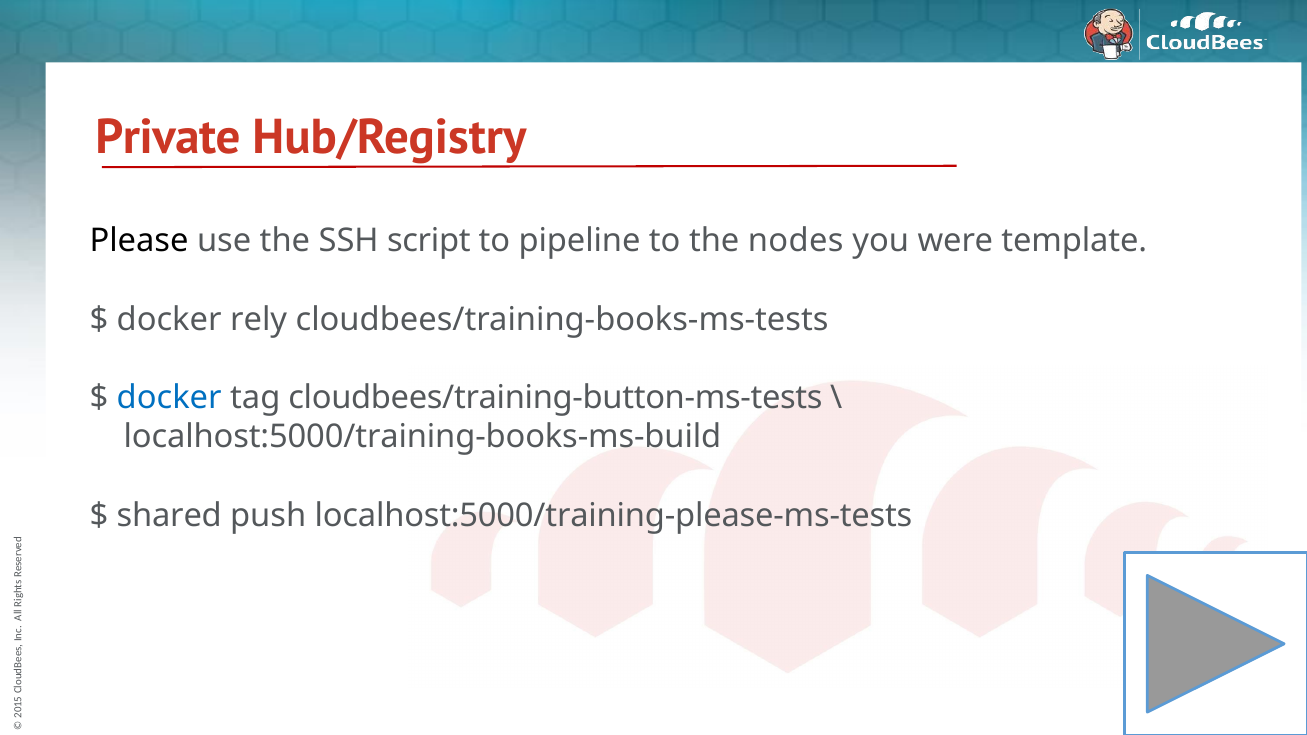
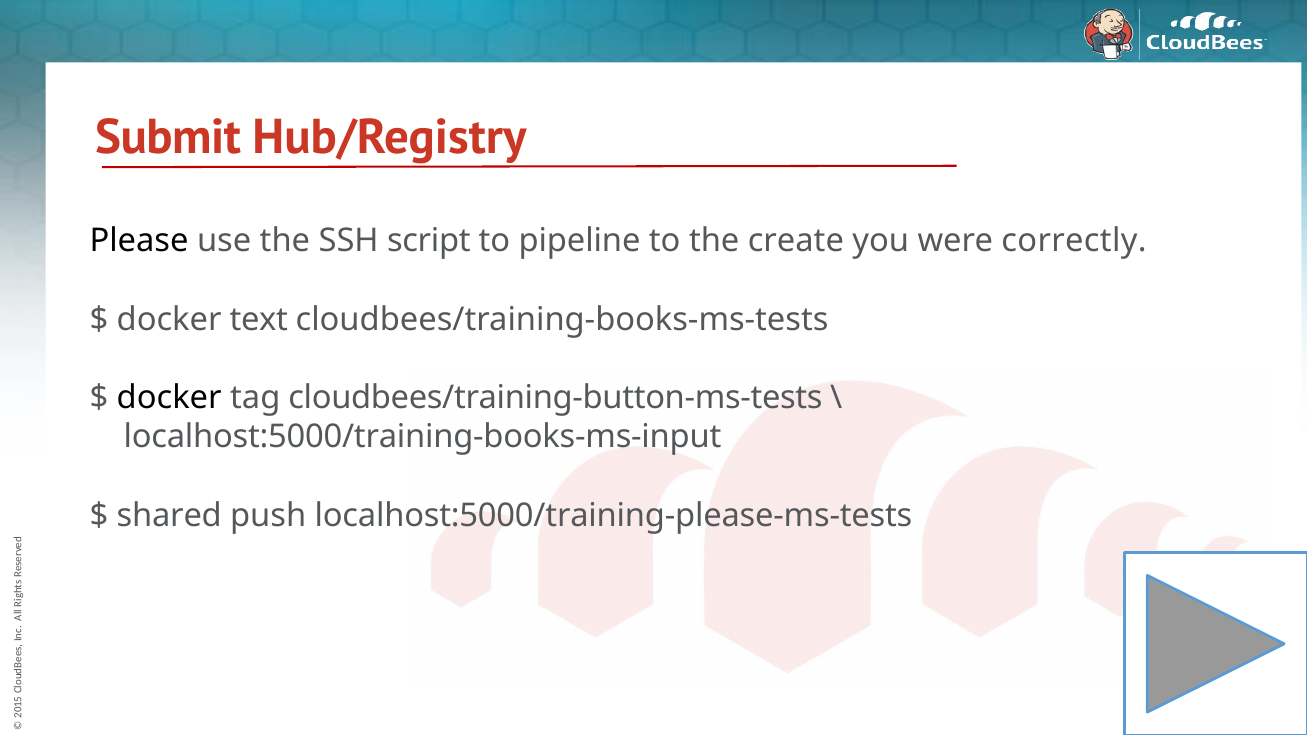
Private: Private -> Submit
nodes: nodes -> create
template: template -> correctly
rely: rely -> text
docker at (169, 398) colour: blue -> black
localhost:5000/training-books-ms-build: localhost:5000/training-books-ms-build -> localhost:5000/training-books-ms-input
